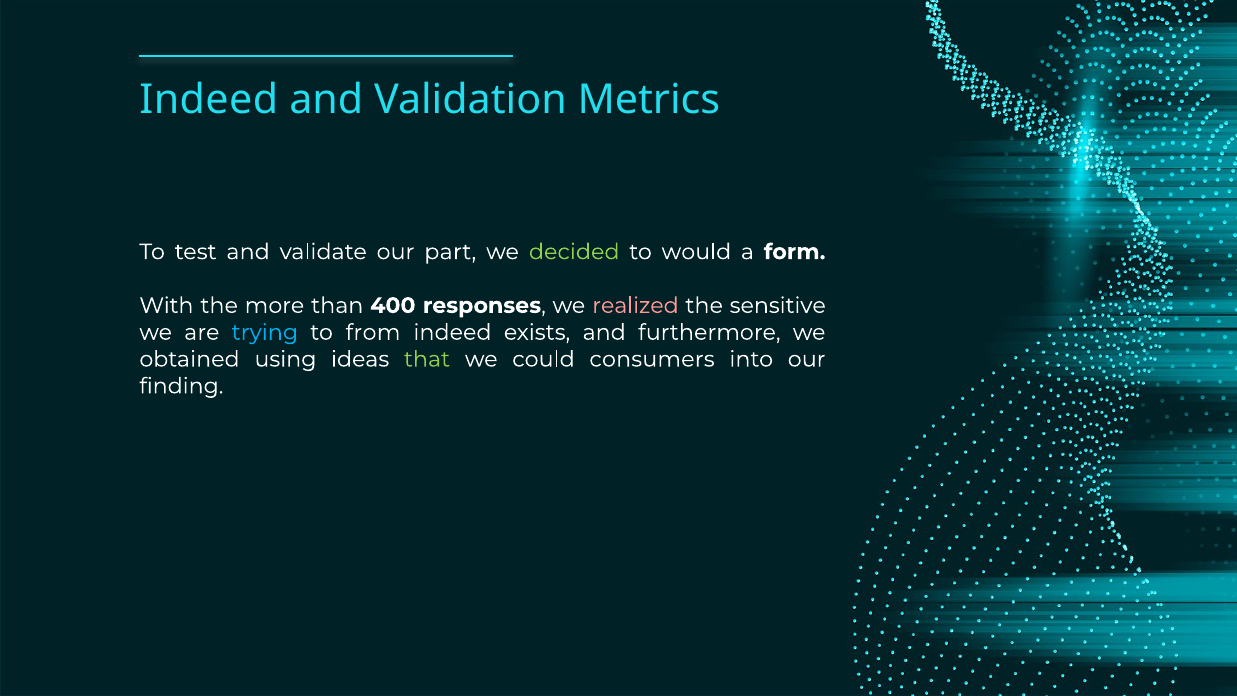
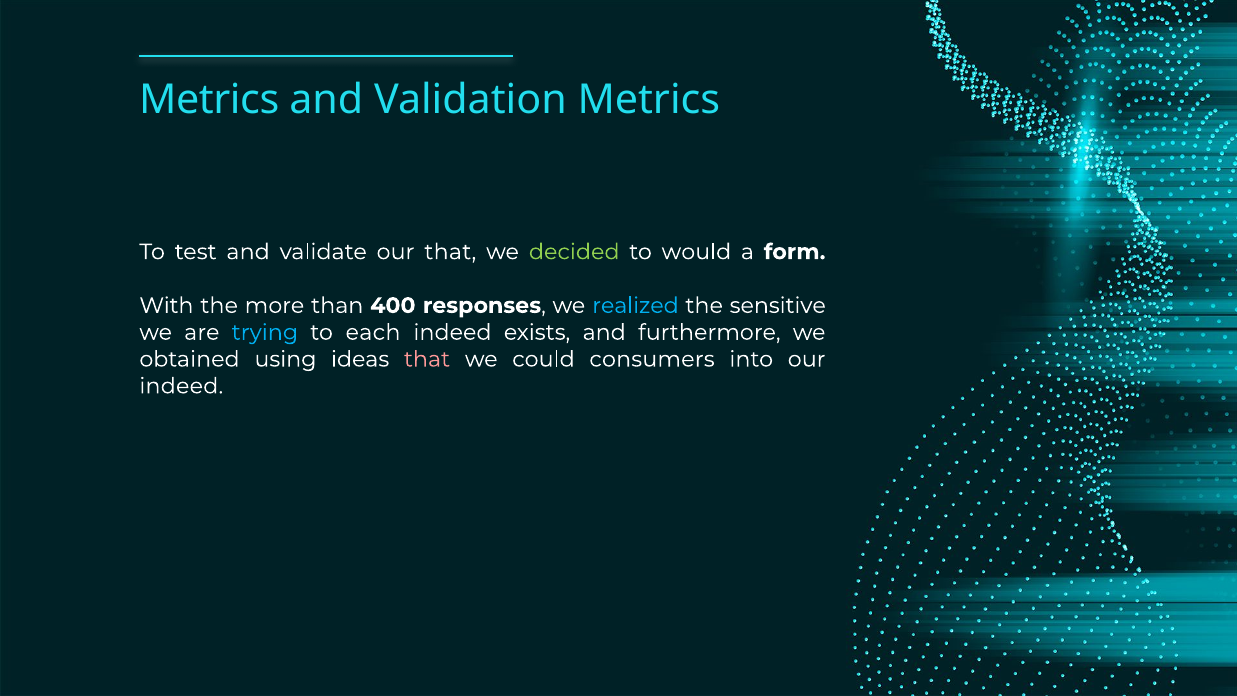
Indeed at (209, 100): Indeed -> Metrics
our part: part -> that
realized colour: pink -> light blue
from: from -> each
that at (427, 359) colour: light green -> pink
finding at (181, 386): finding -> indeed
